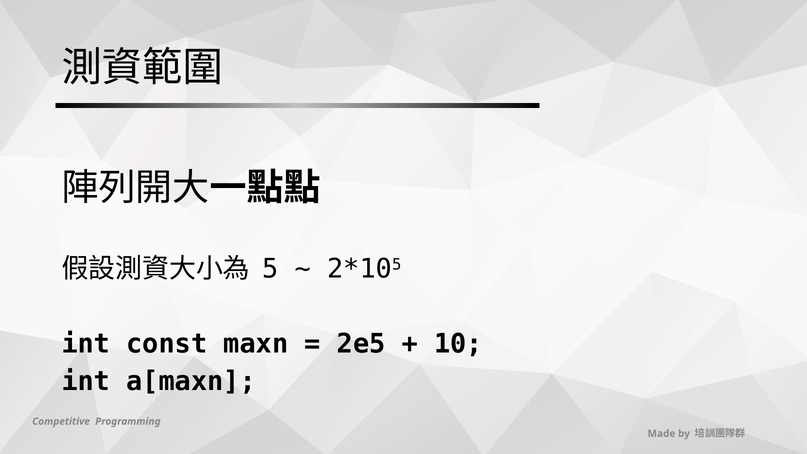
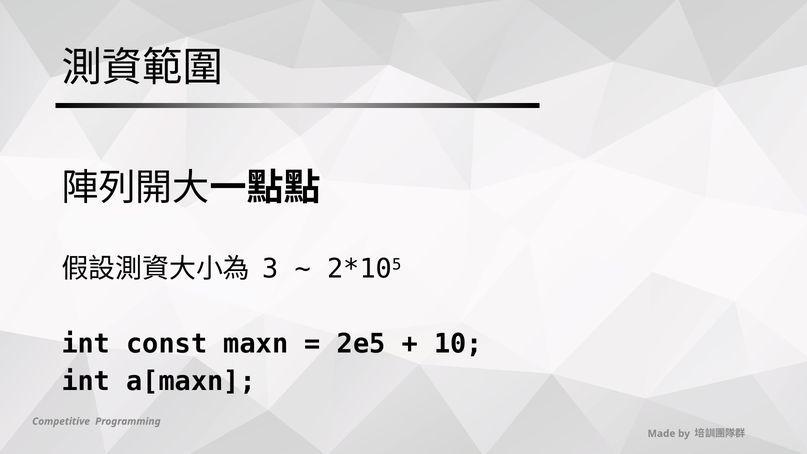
5: 5 -> 3
